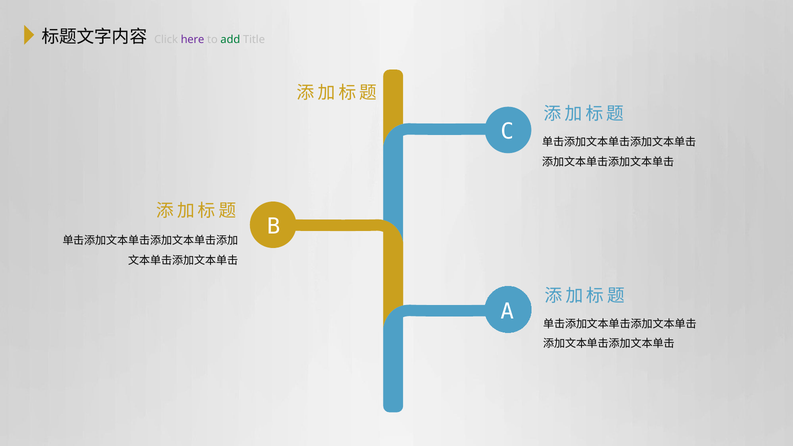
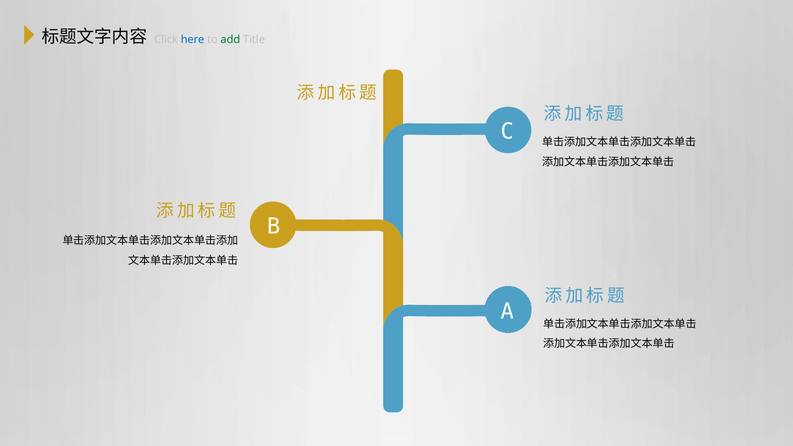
here colour: purple -> blue
